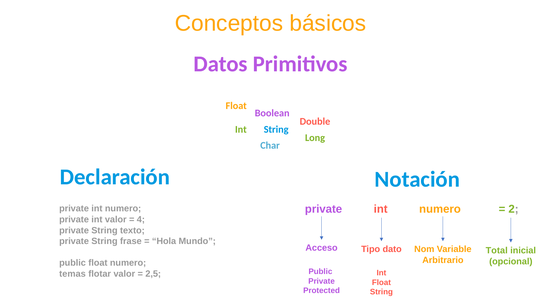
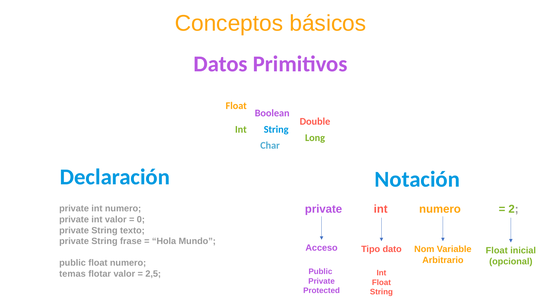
4: 4 -> 0
Total at (497, 251): Total -> Float
